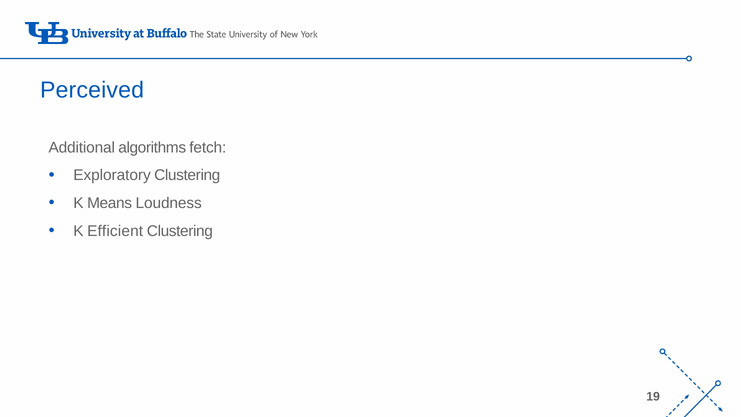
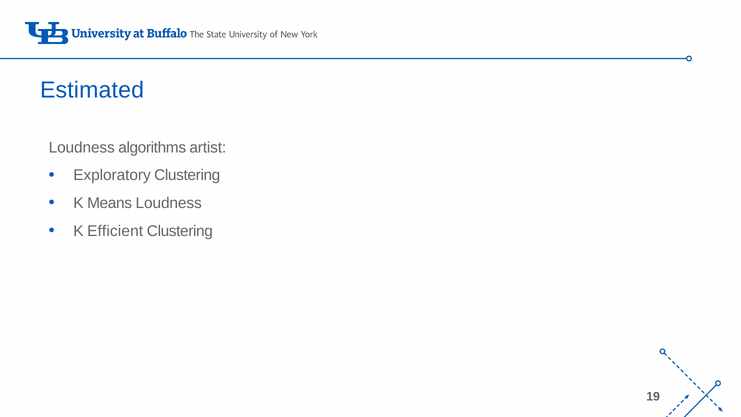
Perceived: Perceived -> Estimated
Additional at (82, 147): Additional -> Loudness
fetch: fetch -> artist
